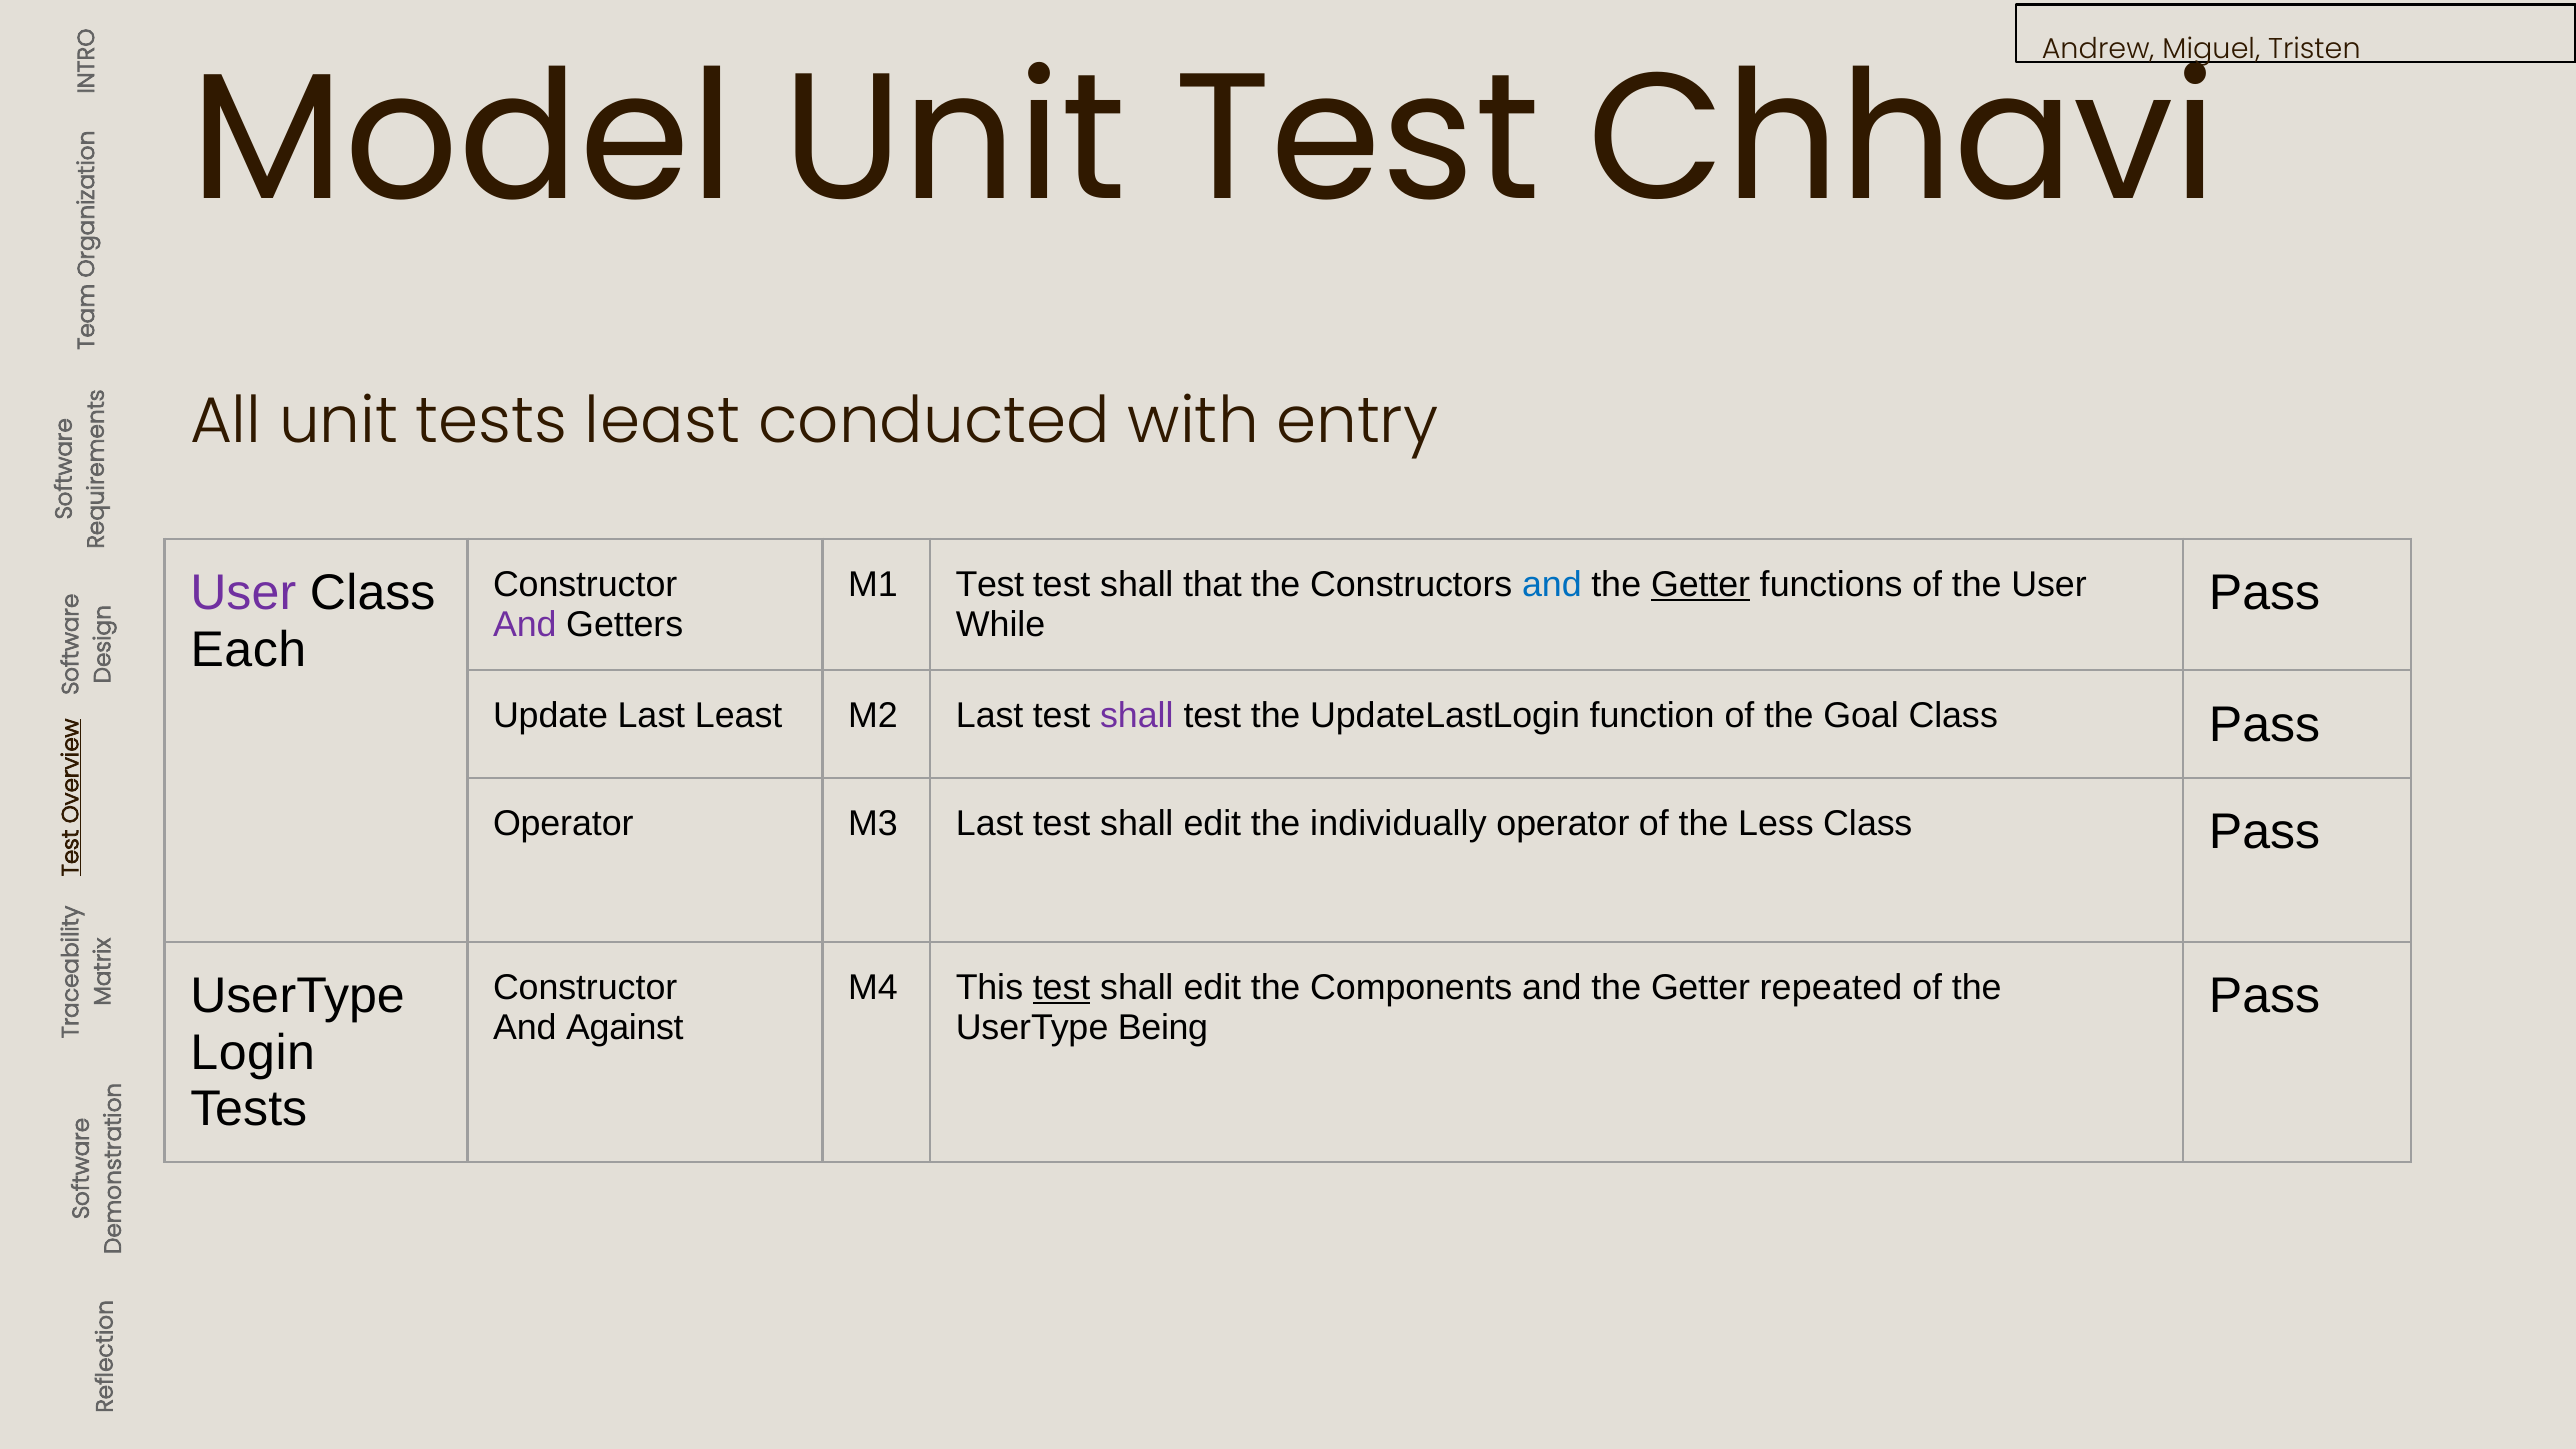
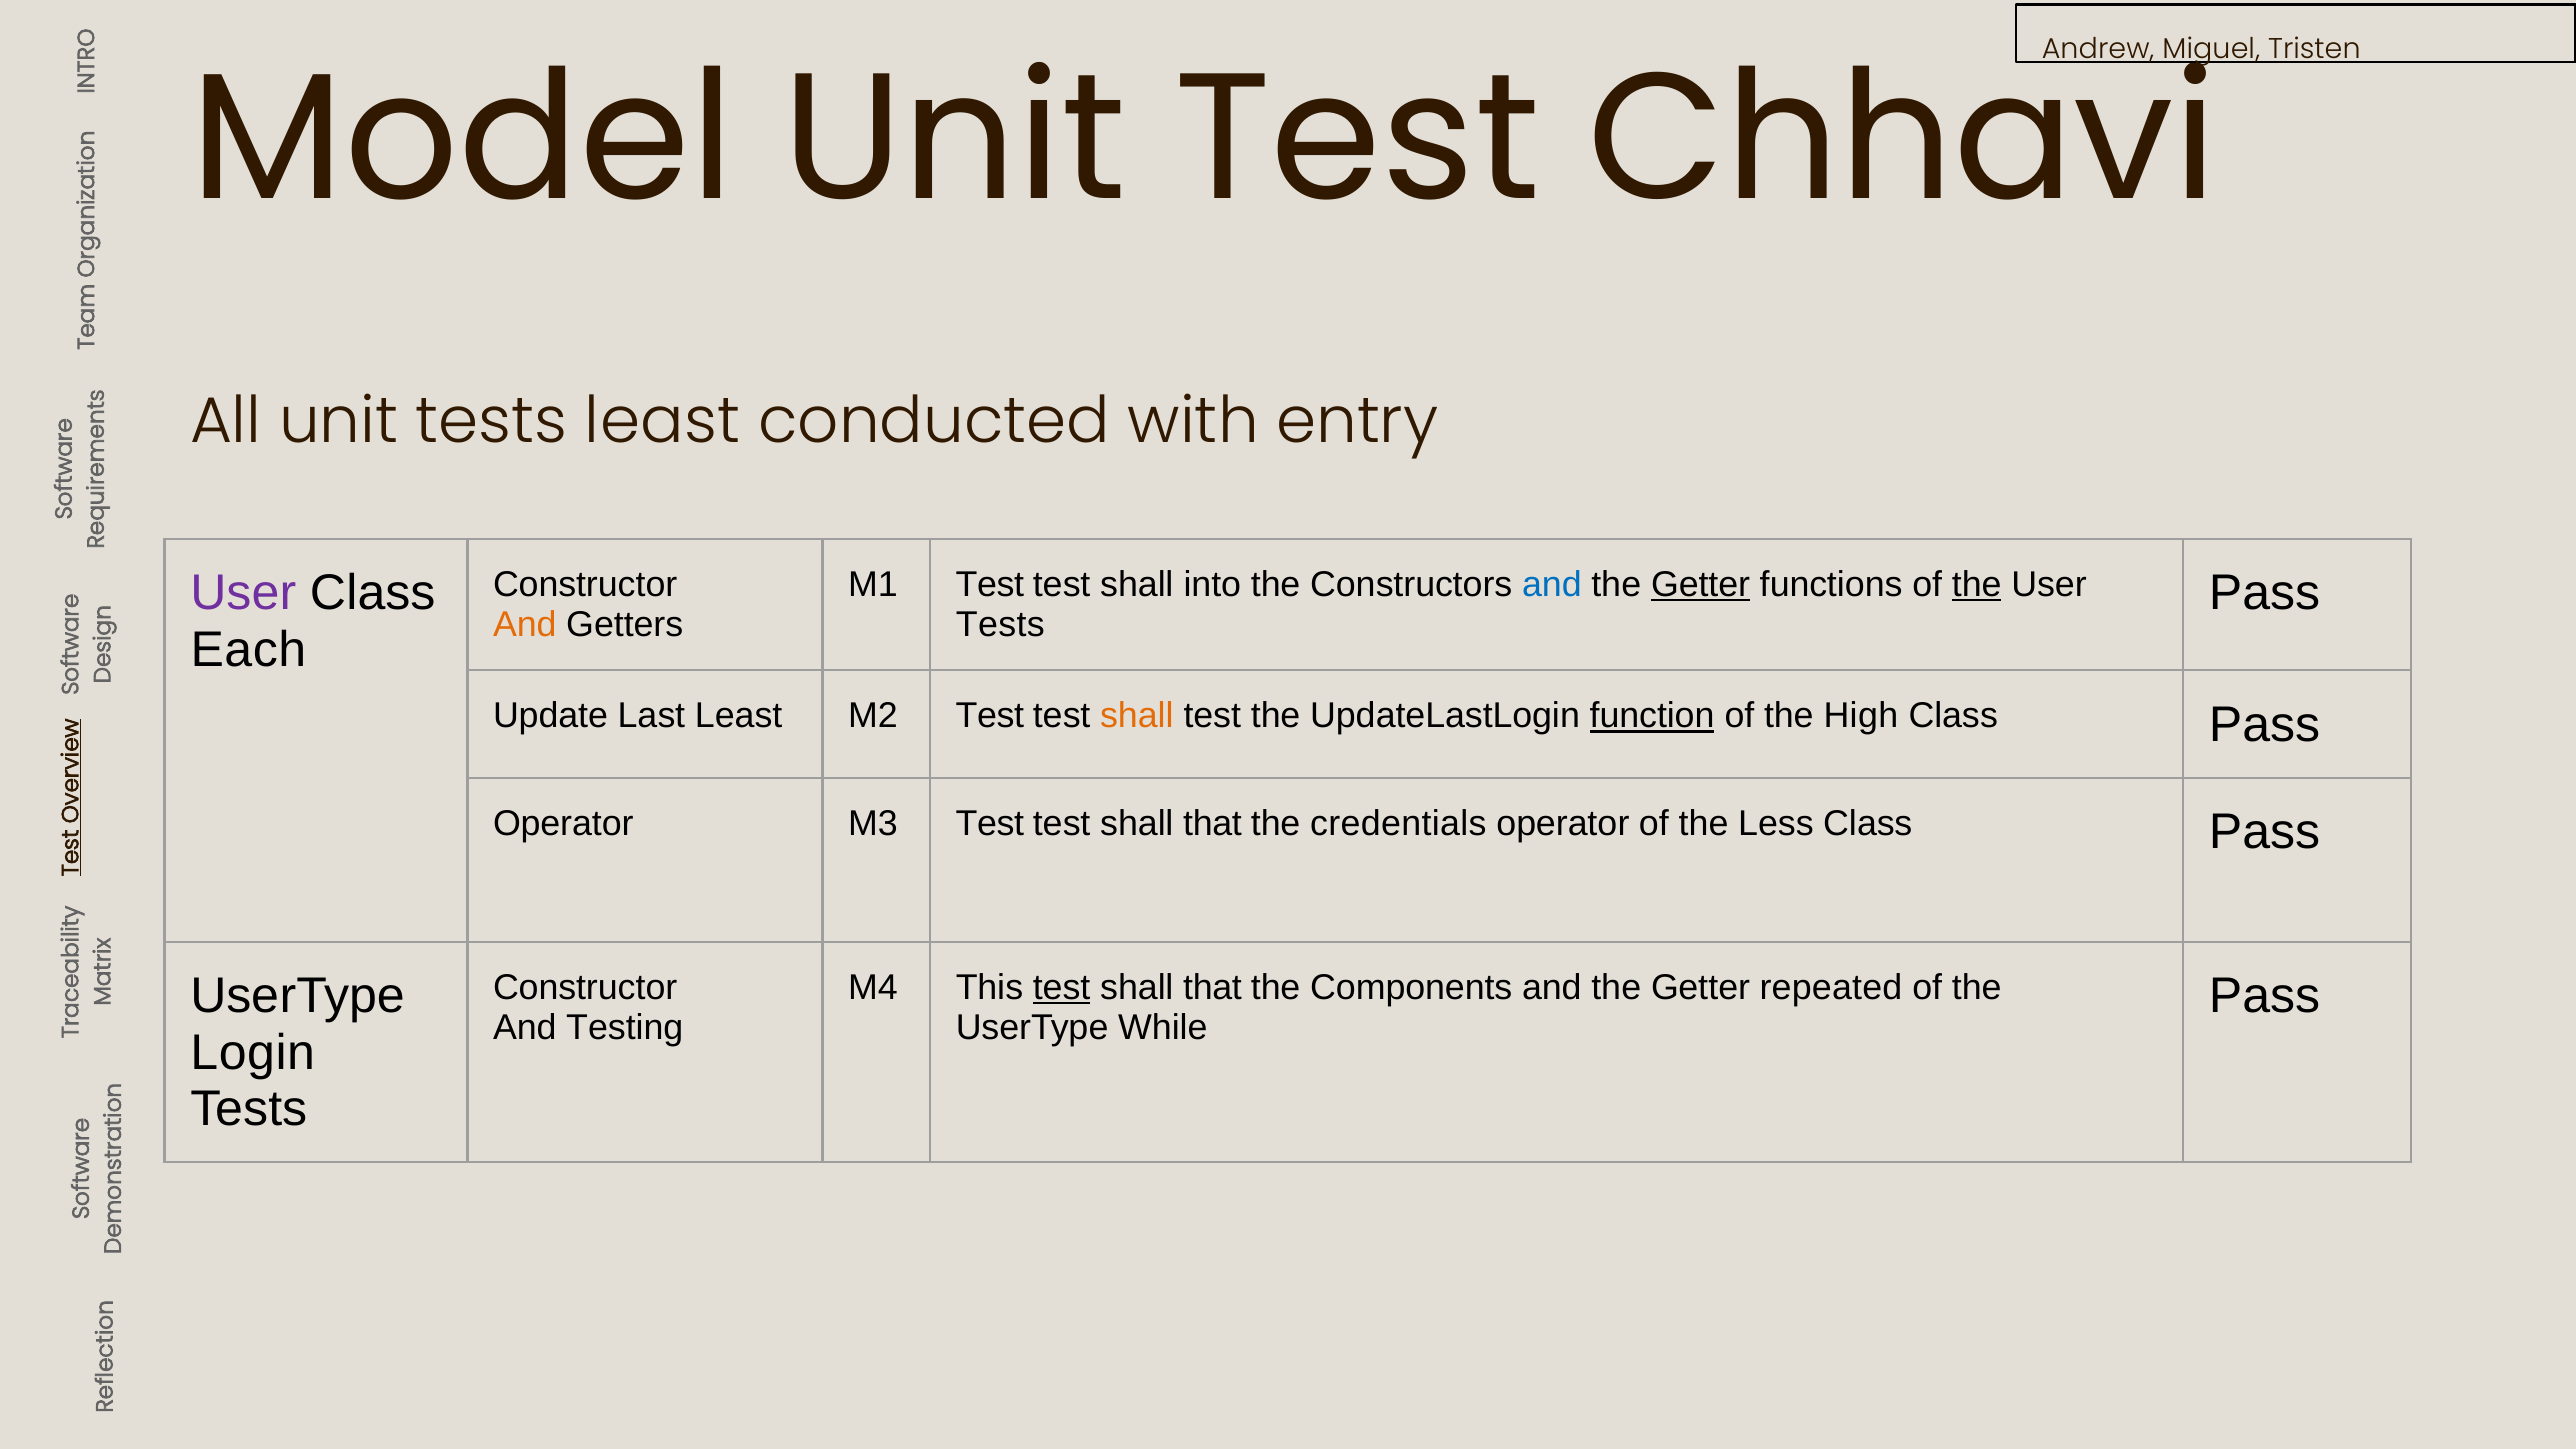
that: that -> into
the at (1977, 585) underline: none -> present
And at (525, 625) colour: purple -> orange
While at (1001, 625): While -> Tests
M2 Last: Last -> Test
shall at (1137, 716) colour: purple -> orange
function underline: none -> present
Goal: Goal -> High
M3 Last: Last -> Test
edit at (1212, 824): edit -> that
individually: individually -> credentials
edit at (1212, 988): edit -> that
Against: Against -> Testing
Being: Being -> While
